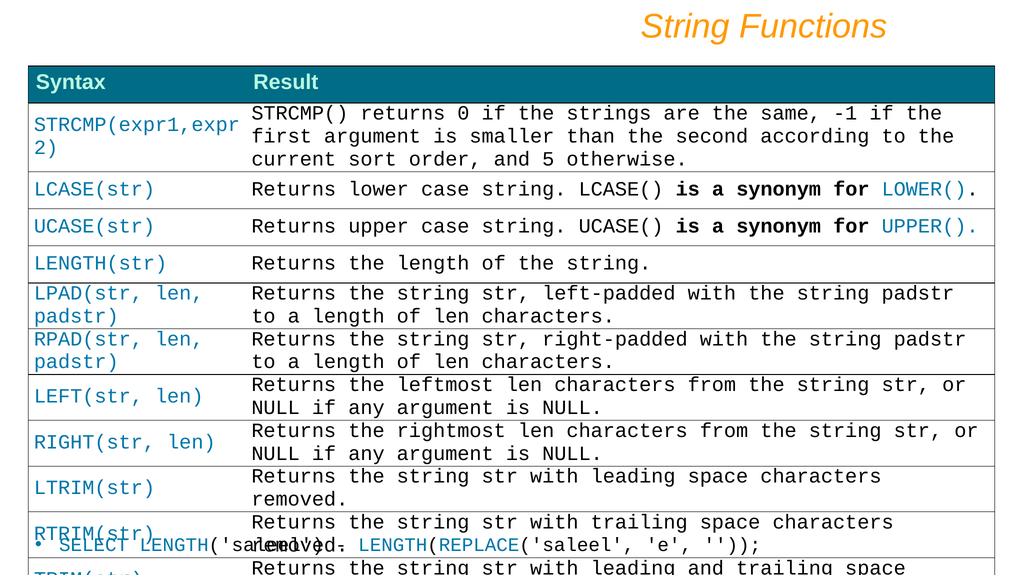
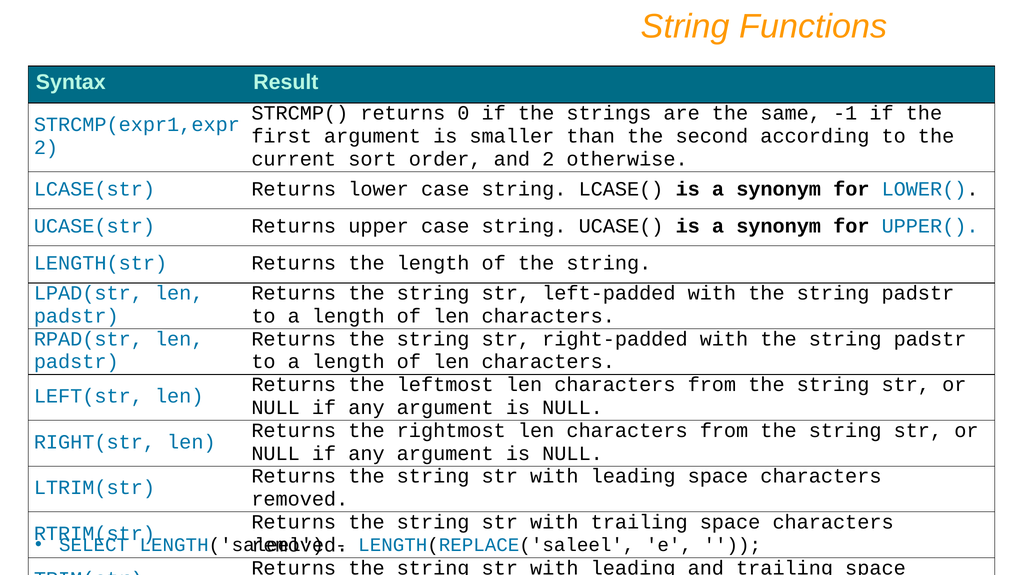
and 5: 5 -> 2
